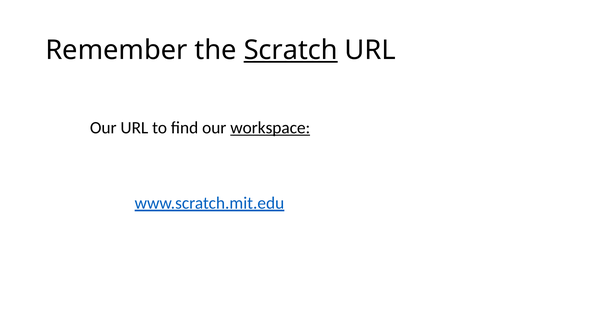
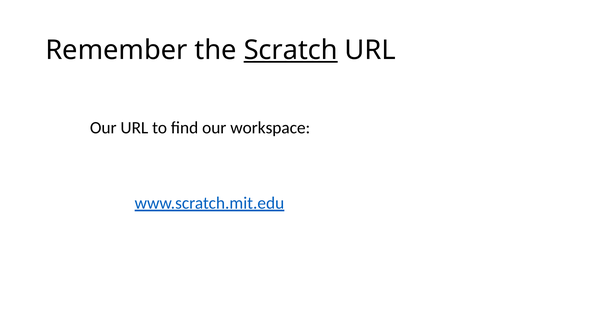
workspace underline: present -> none
